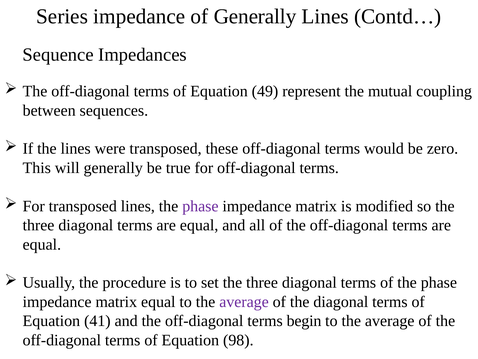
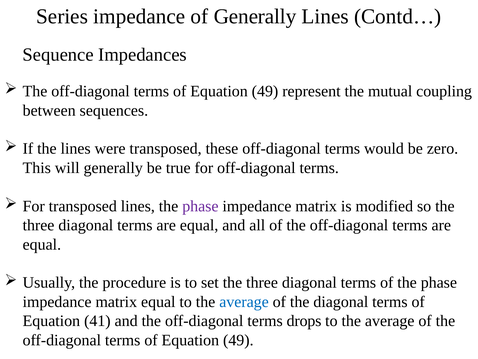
average at (244, 301) colour: purple -> blue
begin: begin -> drops
98 at (238, 340): 98 -> 49
